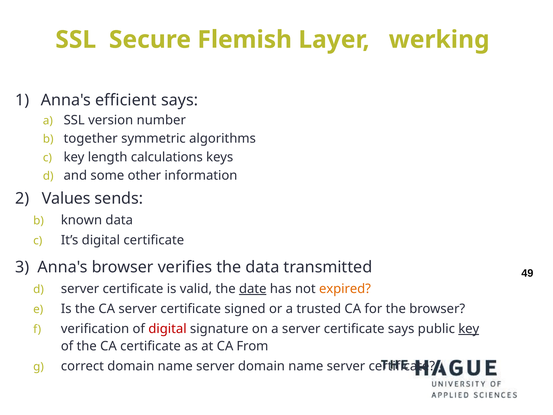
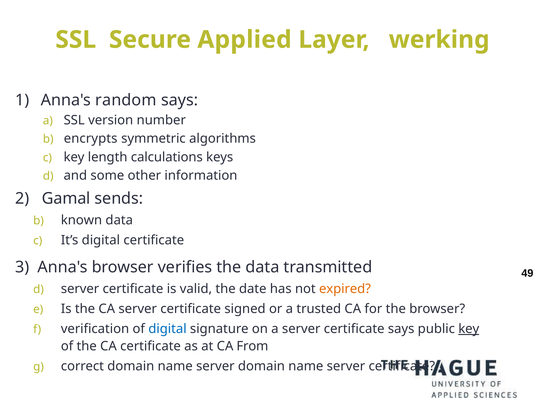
Flemish: Flemish -> Applied
efficient: efficient -> random
together: together -> encrypts
Values: Values -> Gamal
date underline: present -> none
digital at (167, 329) colour: red -> blue
